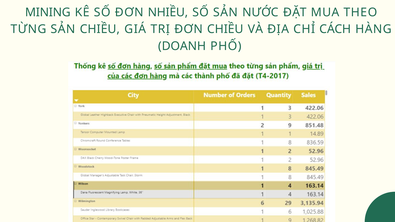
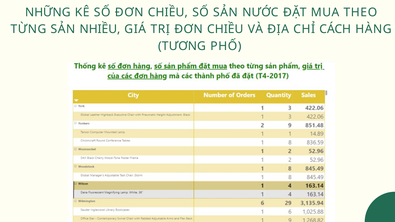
MINING: MINING -> NHỮNG
SỐ ĐƠN NHIỀU: NHIỀU -> CHIỀU
SẢN CHIỀU: CHIỀU -> NHIỀU
DOANH: DOANH -> TƯƠNG
